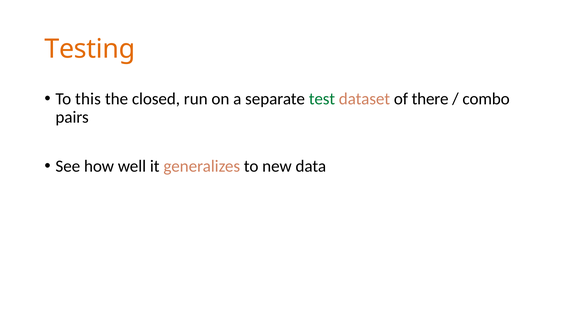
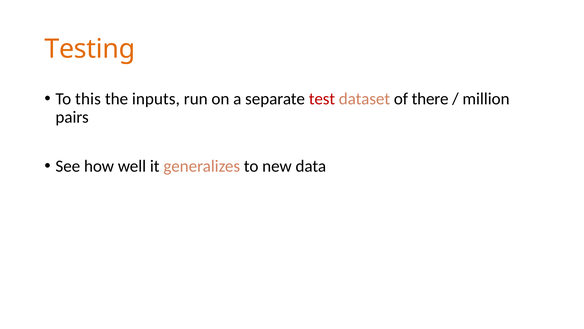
closed: closed -> inputs
test colour: green -> red
combo: combo -> million
